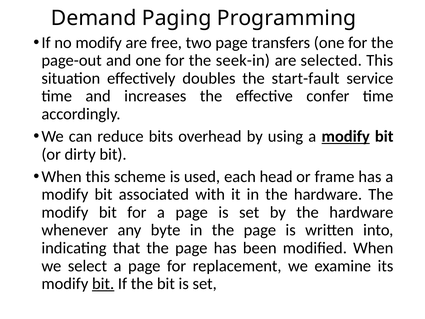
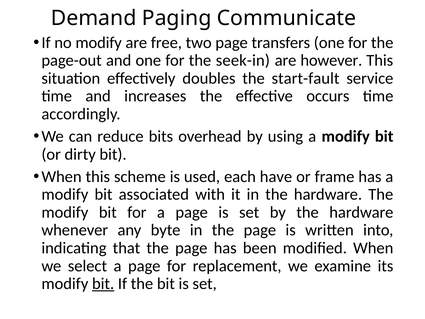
Programming: Programming -> Communicate
selected: selected -> however
confer: confer -> occurs
modify at (346, 136) underline: present -> none
head: head -> have
